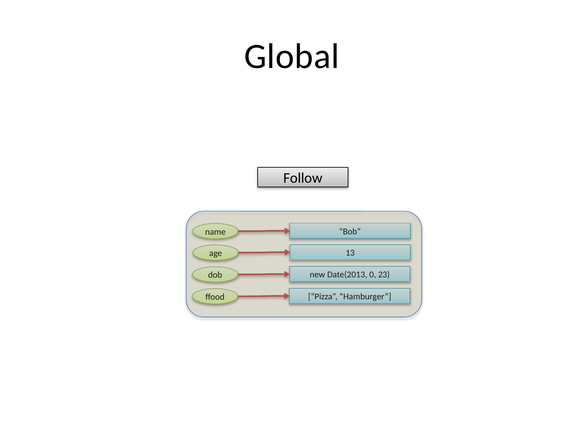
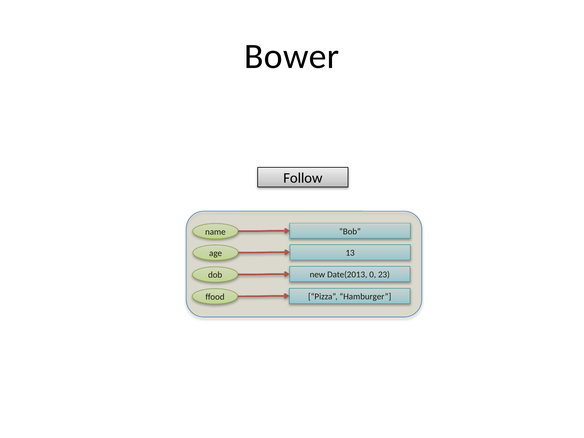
Global: Global -> Bower
